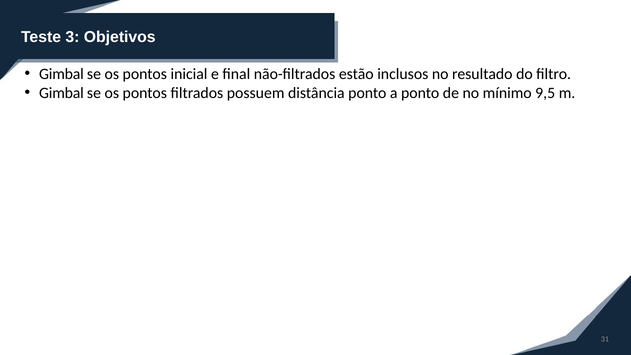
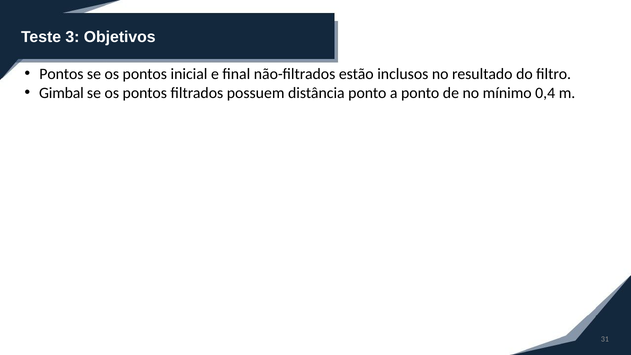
Gimbal at (61, 74): Gimbal -> Pontos
9,5: 9,5 -> 0,4
